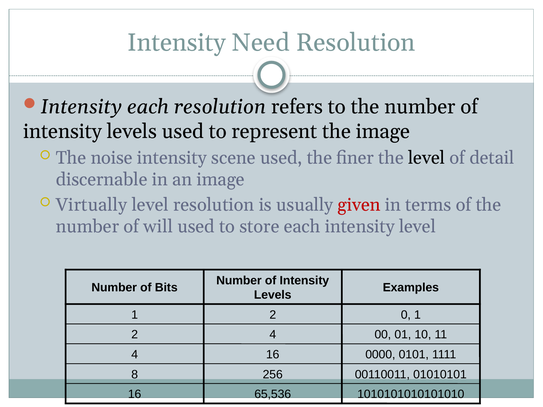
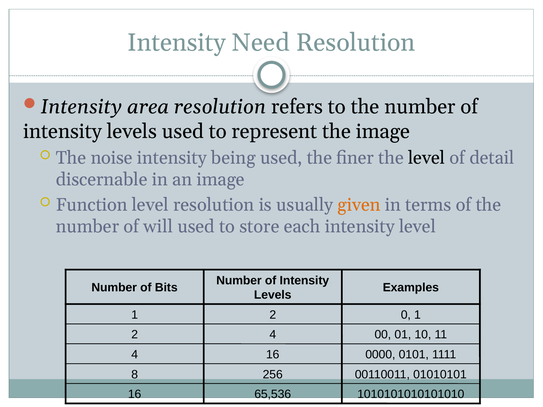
Intensity each: each -> area
scene: scene -> being
Virtually: Virtually -> Function
given colour: red -> orange
